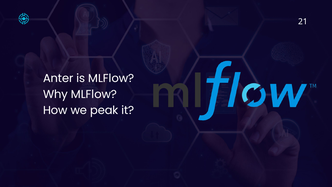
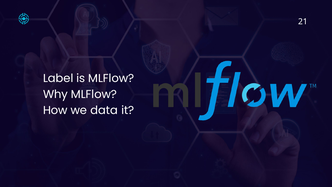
Anter: Anter -> Label
peak: peak -> data
